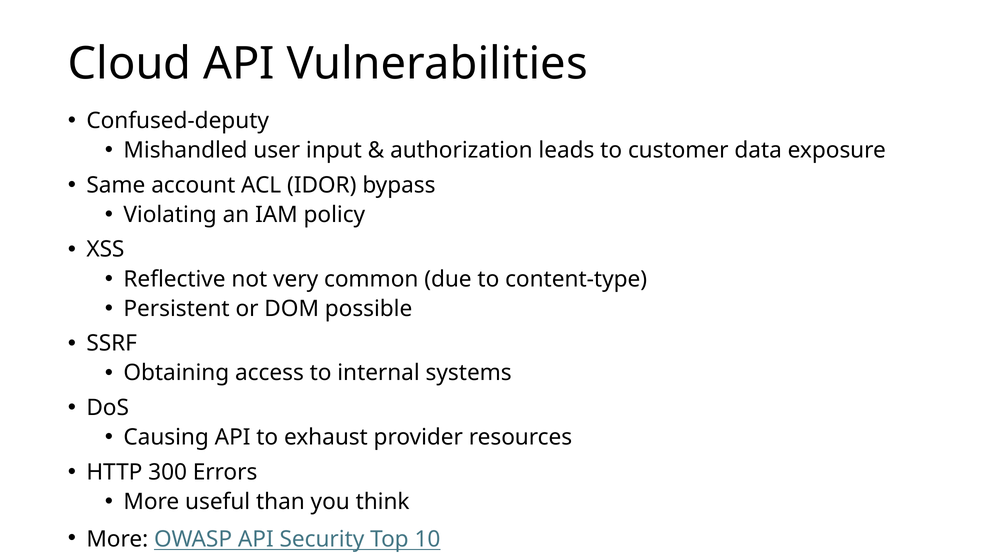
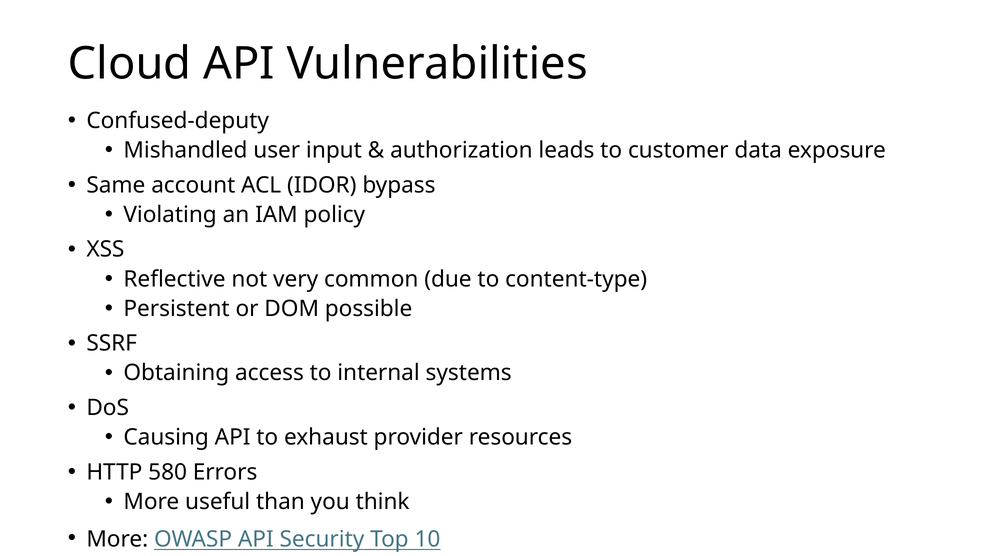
300: 300 -> 580
